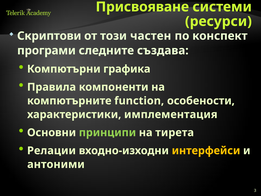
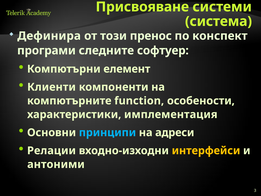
ресурси: ресурси -> система
Скриптови: Скриптови -> Дефинира
частен: частен -> пренос
създава: създава -> софтуер
графика: графика -> елемент
Правила: Правила -> Клиенти
принципи colour: light green -> light blue
тирета: тирета -> адреси
